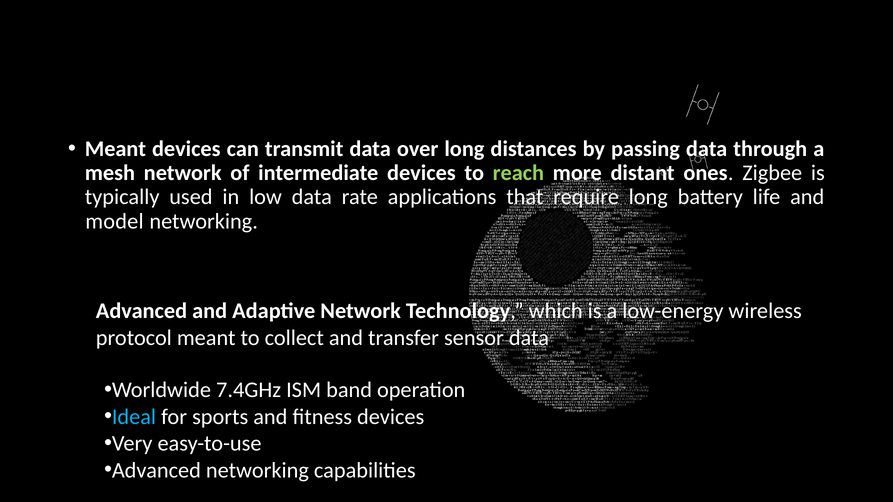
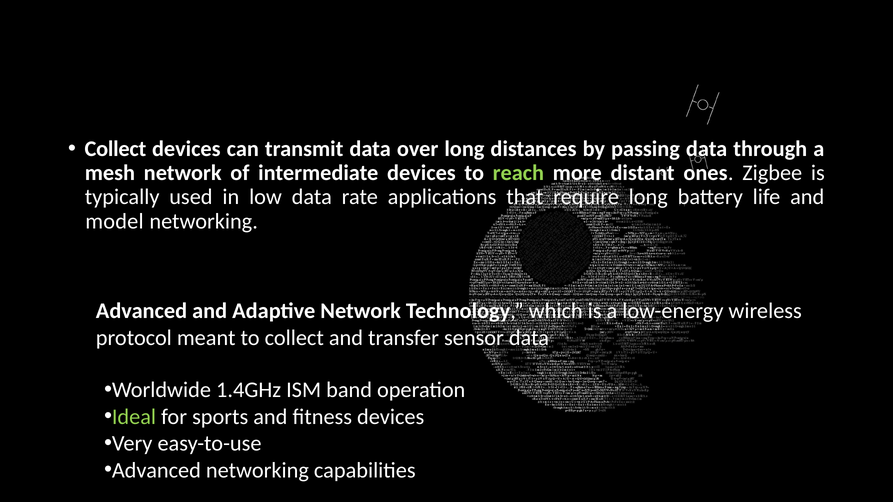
Meant at (115, 149): Meant -> Collect
7.4GHz: 7.4GHz -> 1.4GHz
Ideal colour: light blue -> light green
